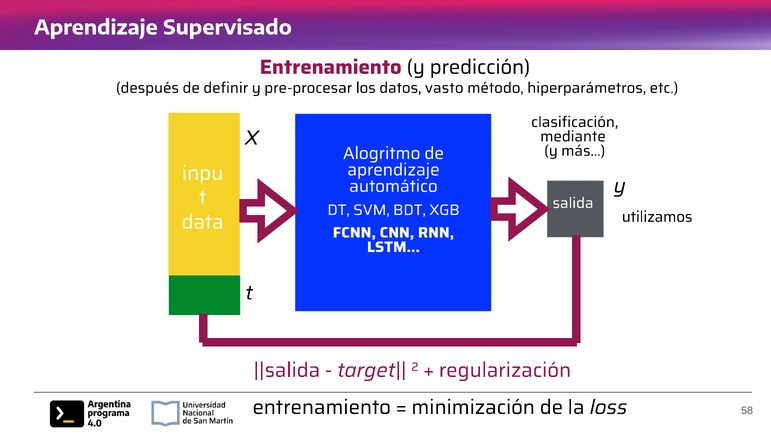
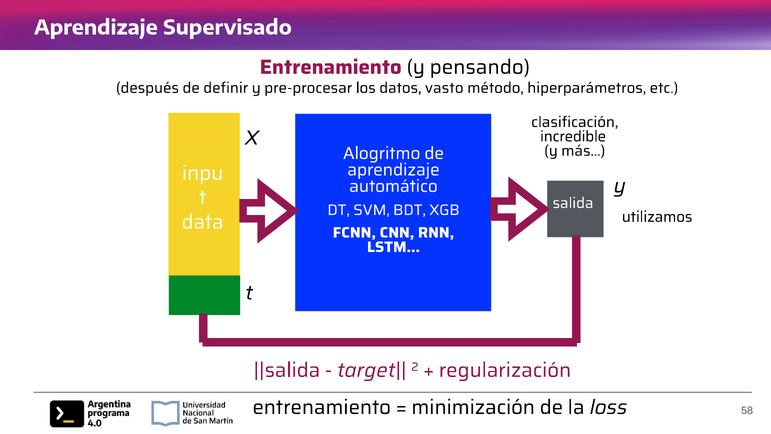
predicción: predicción -> pensando
mediante: mediante -> incredible
